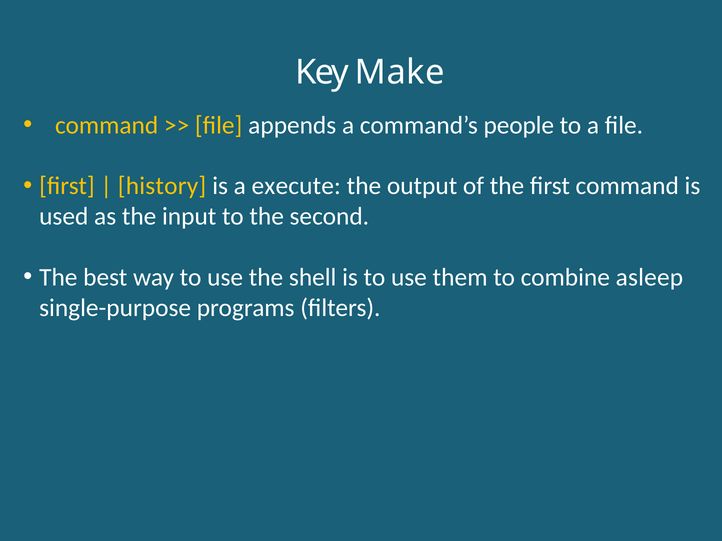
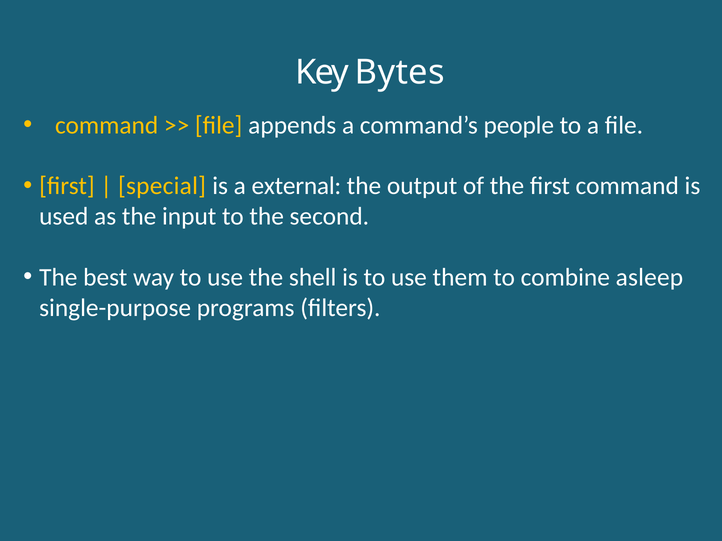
Make: Make -> Bytes
history: history -> special
execute: execute -> external
